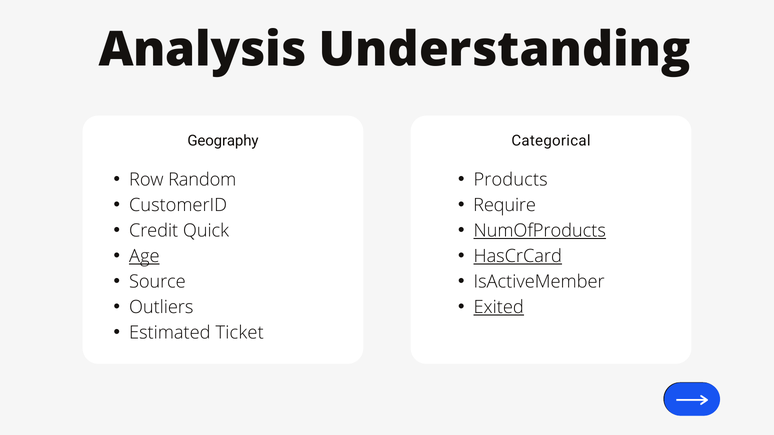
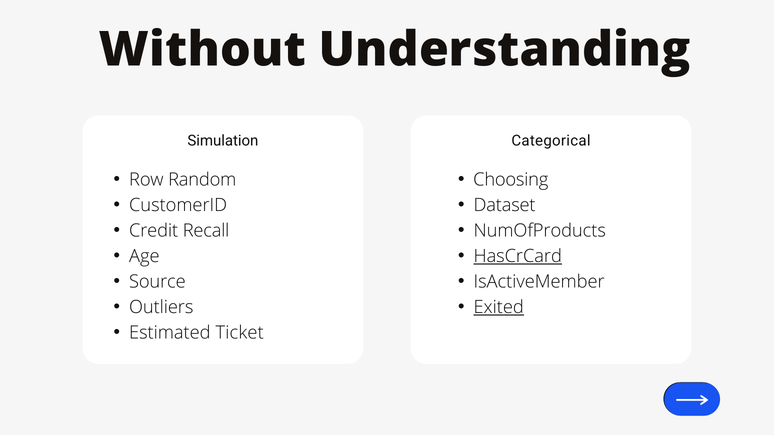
Analysis: Analysis -> Without
Geography: Geography -> Simulation
Products: Products -> Choosing
Require: Require -> Dataset
Quick: Quick -> Recall
NumOfProducts underline: present -> none
Age underline: present -> none
